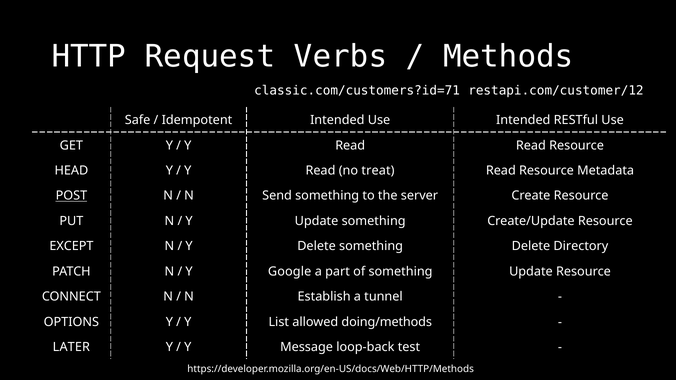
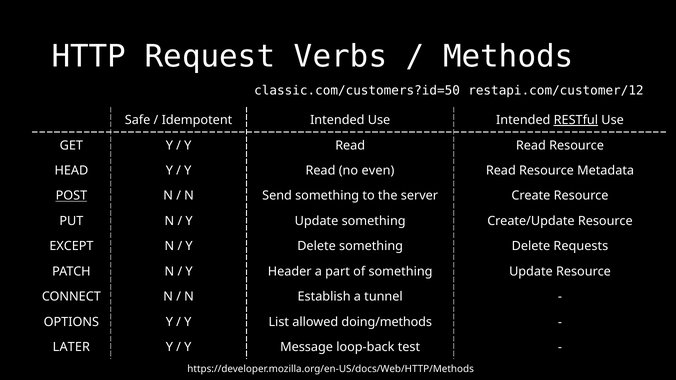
classic.com/customers?id=71: classic.com/customers?id=71 -> classic.com/customers?id=50
RESTful underline: none -> present
treat: treat -> even
Directory: Directory -> Requests
Google: Google -> Header
